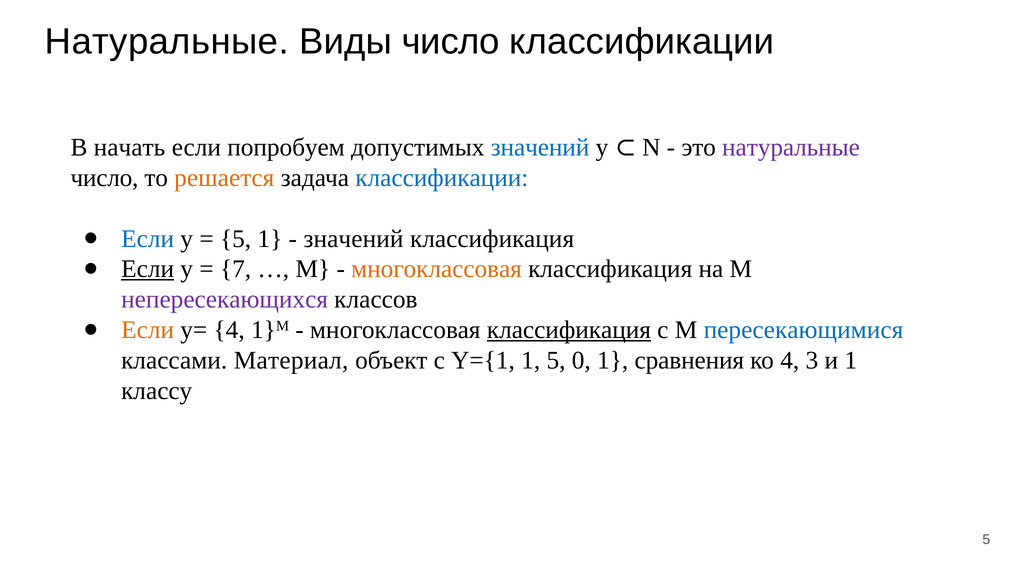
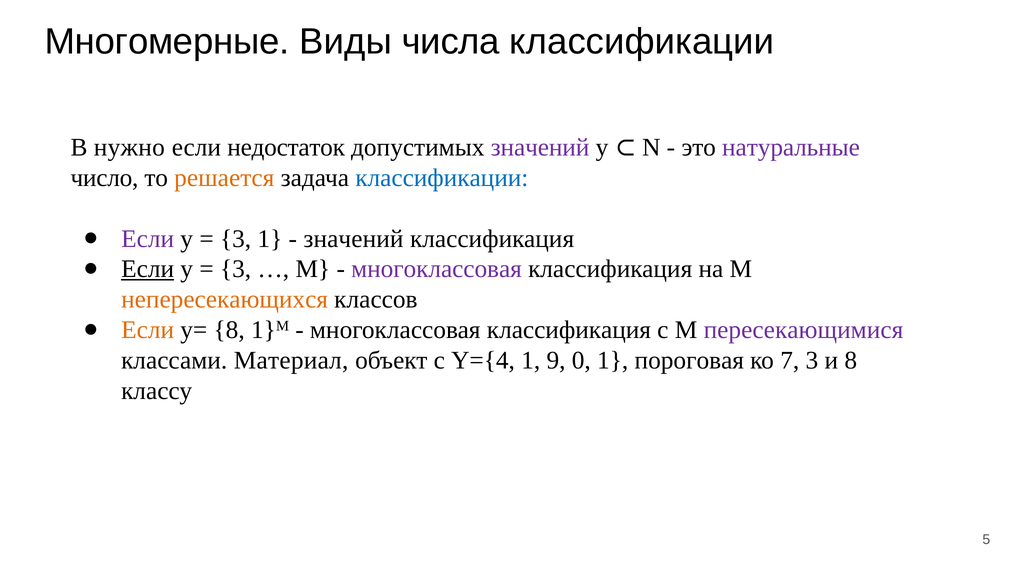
Натуральные at (167, 42): Натуральные -> Многомерные
Виды число: число -> числа
начать: начать -> нужно
попробуем: попробуем -> недостаток
значений at (540, 148) colour: blue -> purple
Если at (148, 239) colour: blue -> purple
5 at (236, 239): 5 -> 3
7 at (236, 269): 7 -> 3
многоклассовая at (437, 269) colour: orange -> purple
непересекающихся colour: purple -> orange
y= 4: 4 -> 8
классификация at (569, 330) underline: present -> none
пересекающимися colour: blue -> purple
Y={1: Y={1 -> Y={4
1 5: 5 -> 9
сравнения: сравнения -> пороговая
ко 4: 4 -> 7
и 1: 1 -> 8
